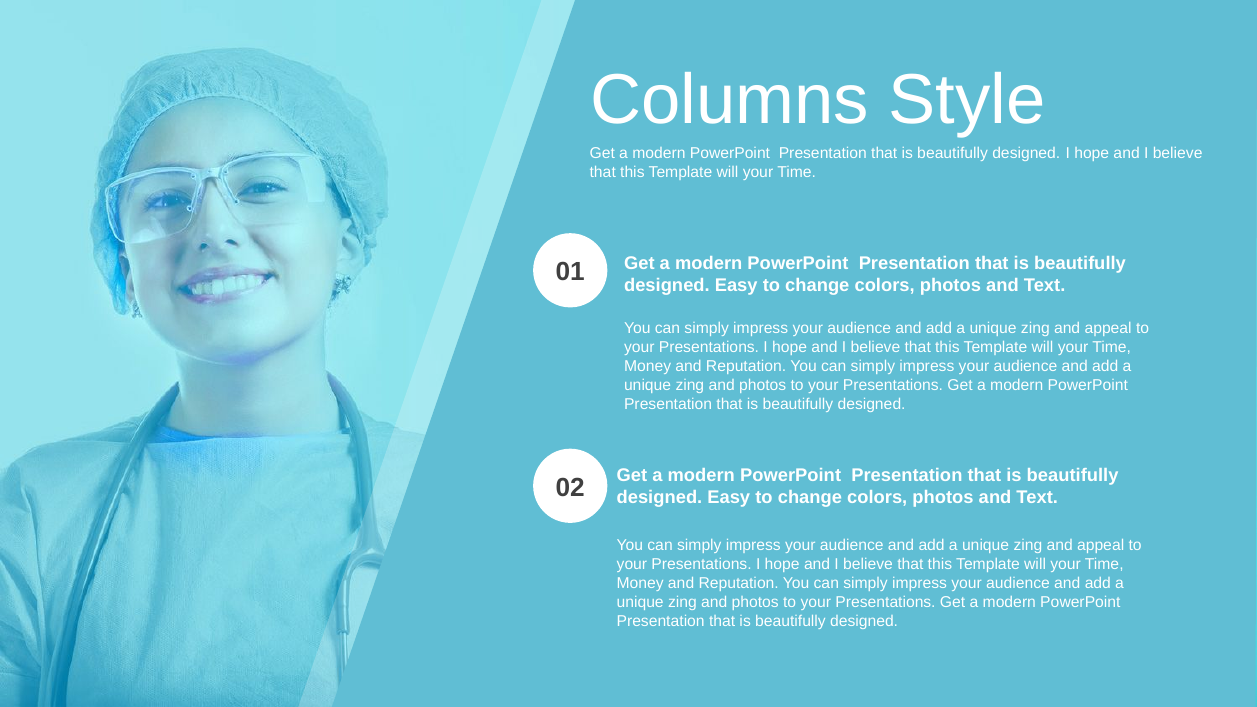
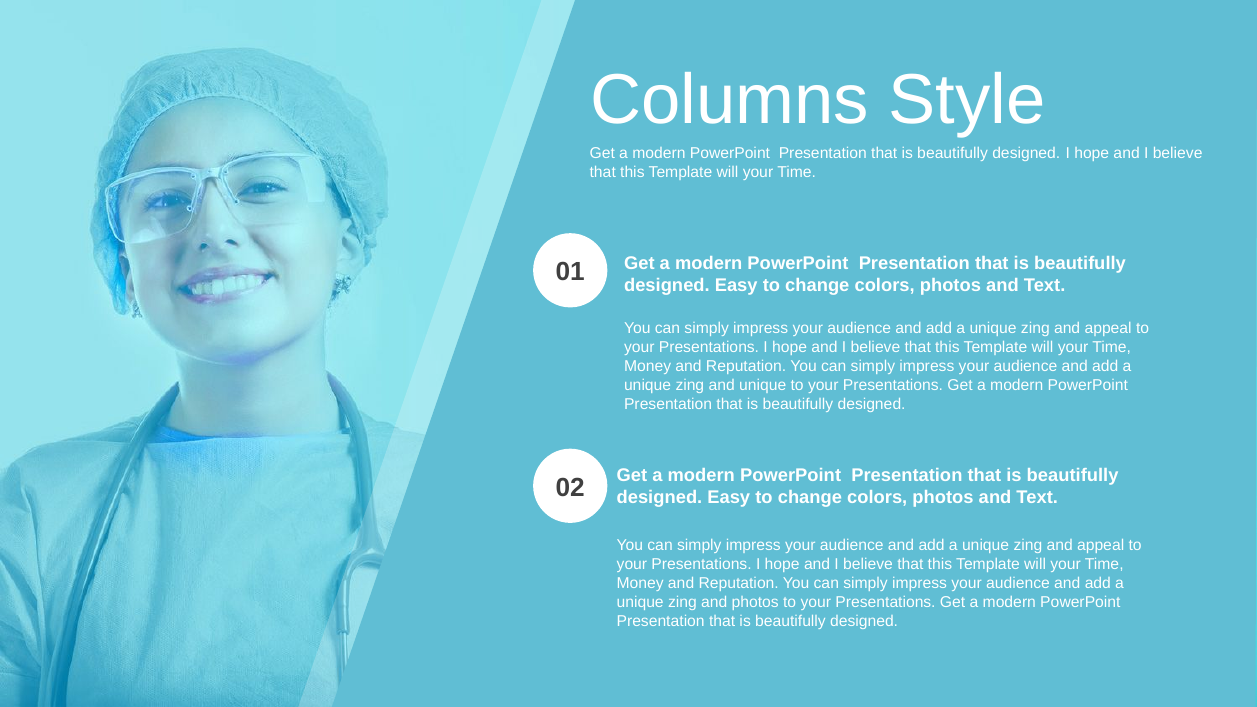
photos at (763, 385): photos -> unique
